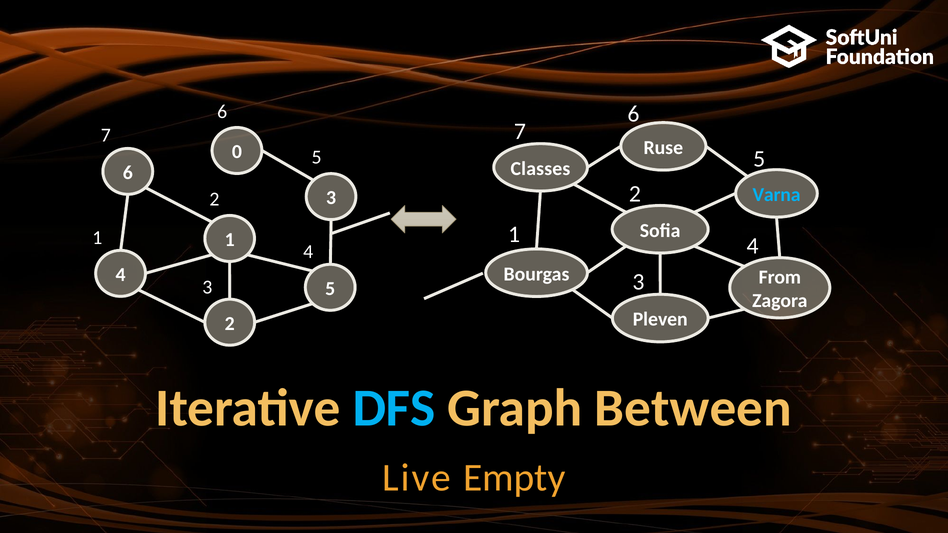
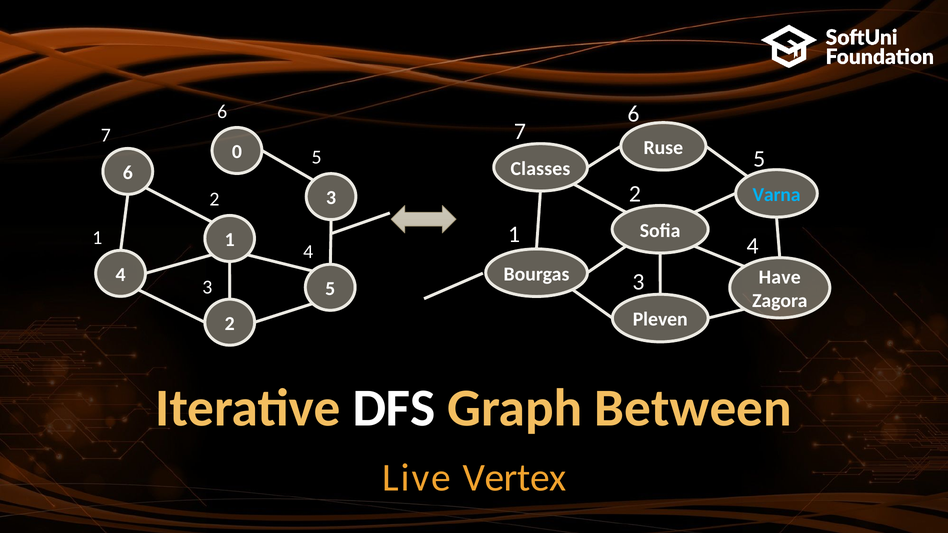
From: From -> Have
DFS colour: light blue -> white
Empty: Empty -> Vertex
